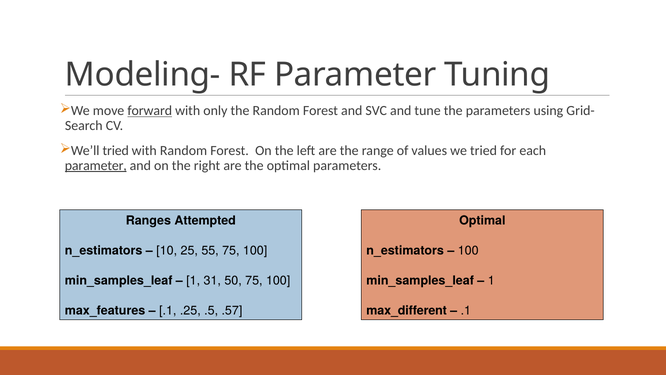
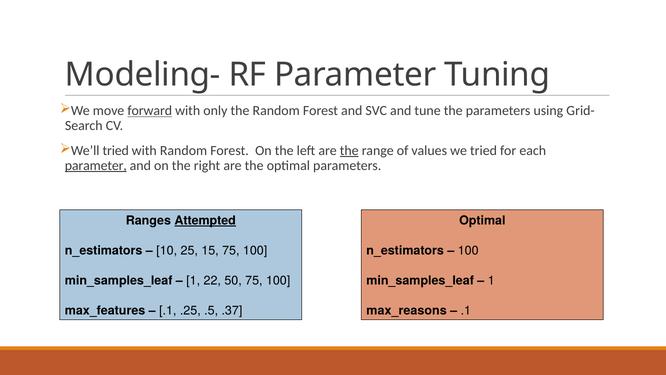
the at (349, 150) underline: none -> present
Attempted underline: none -> present
55: 55 -> 15
31: 31 -> 22
.57: .57 -> .37
max_different: max_different -> max_reasons
